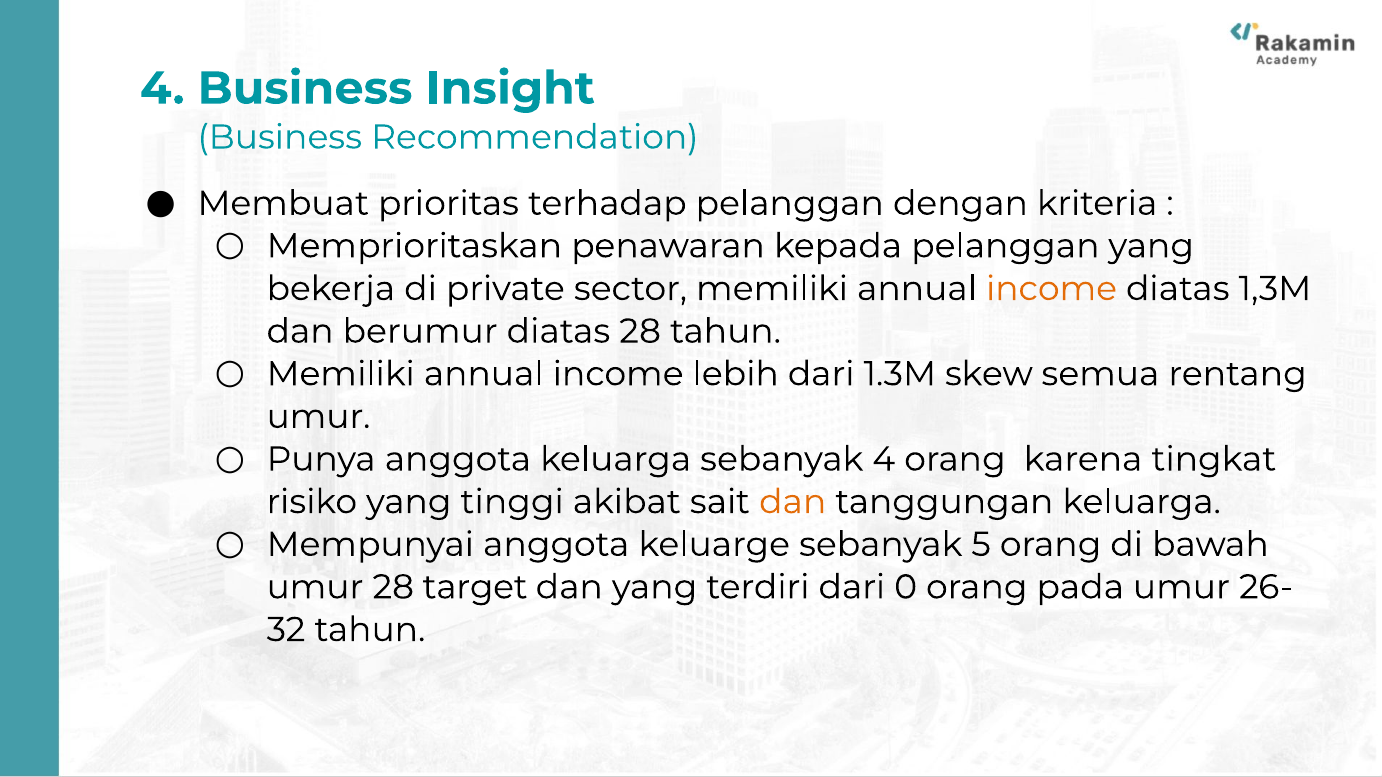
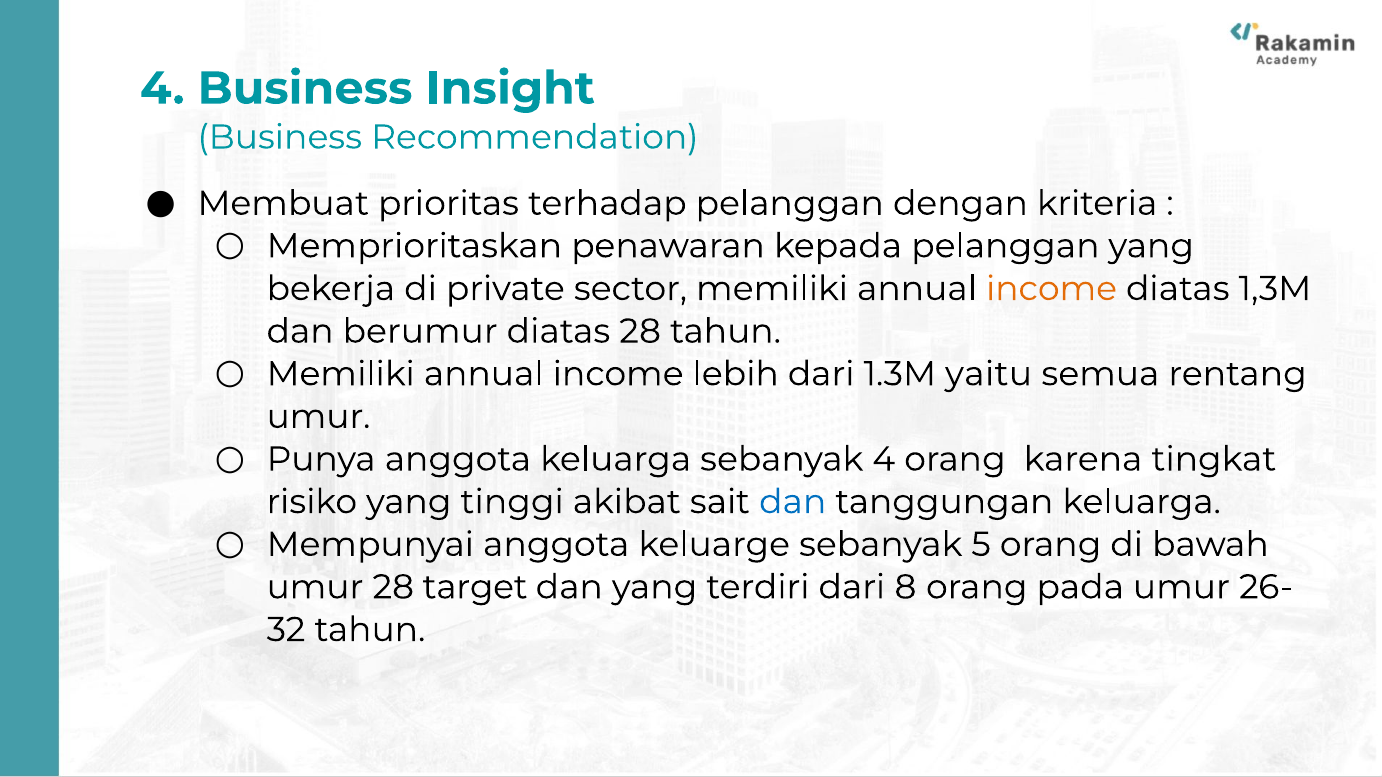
skew: skew -> yaitu
dan at (793, 502) colour: orange -> blue
0: 0 -> 8
